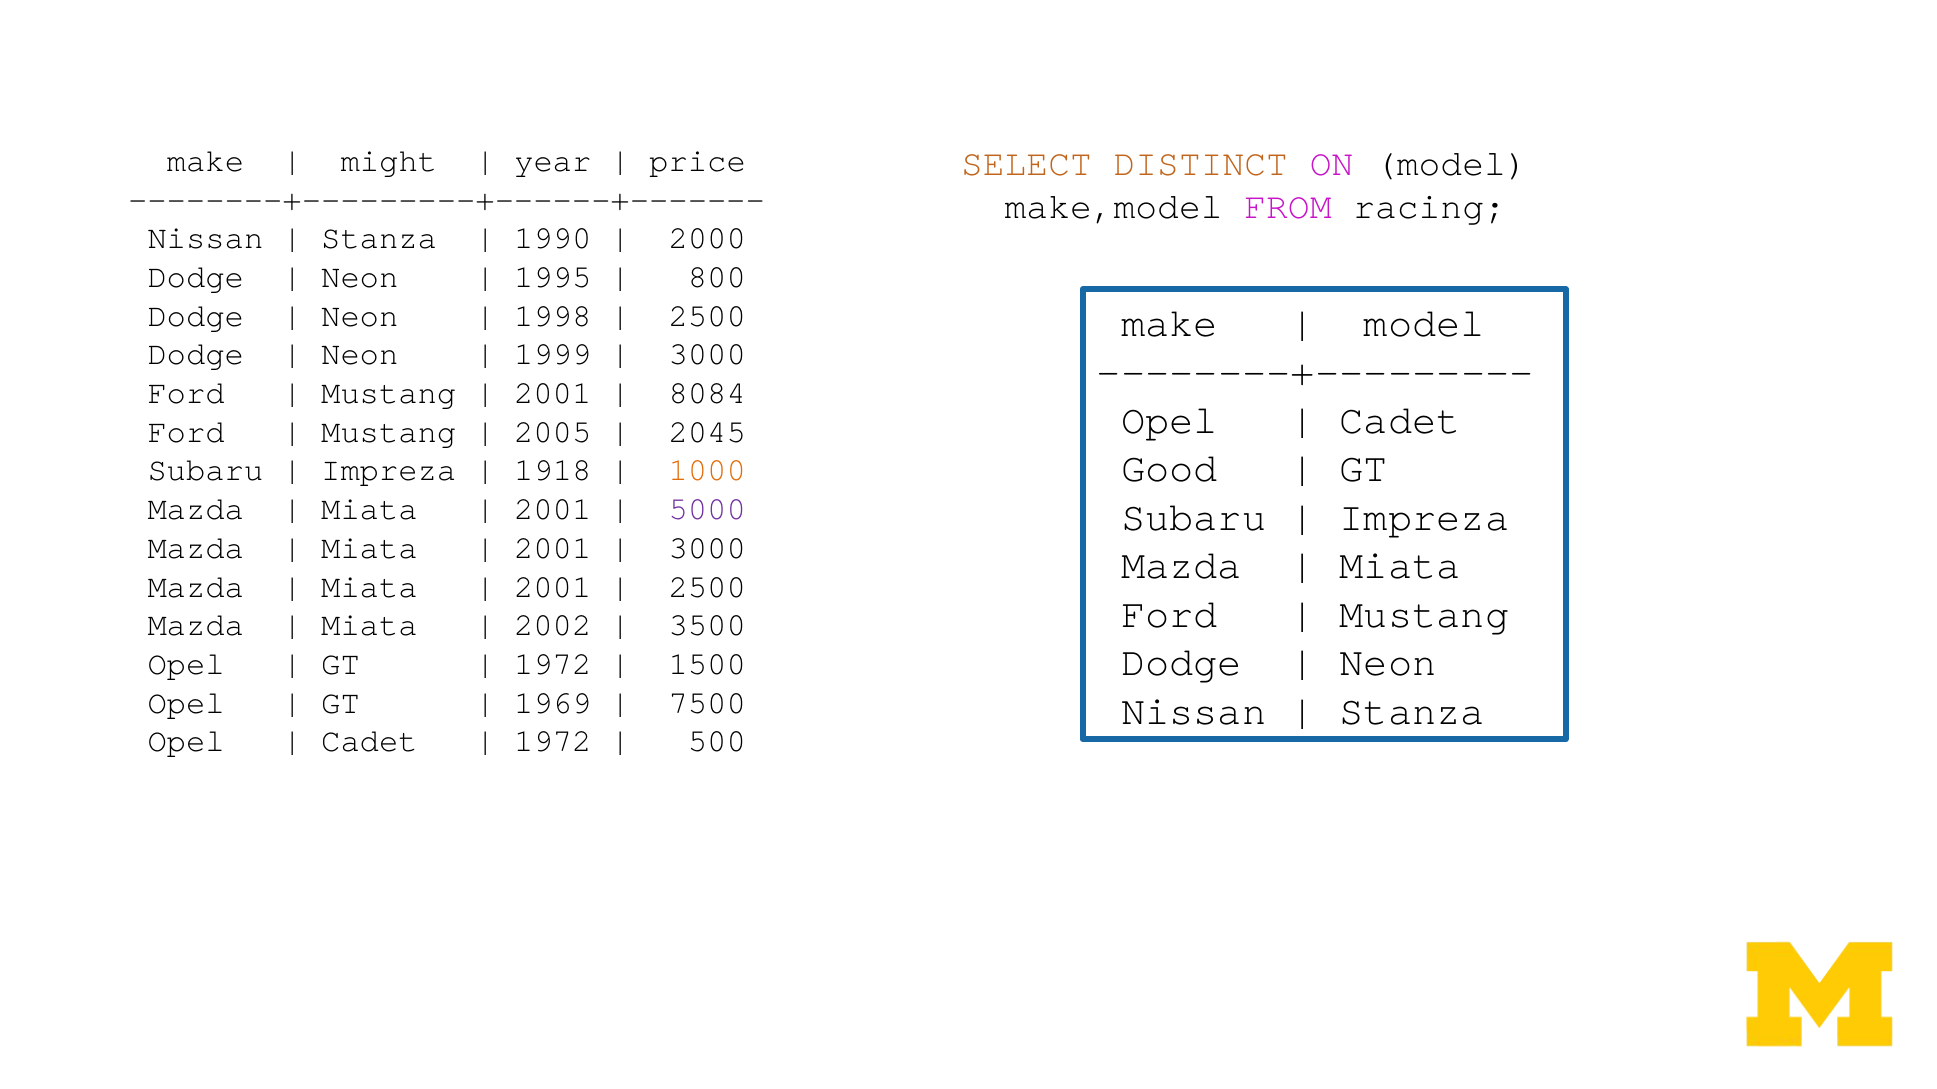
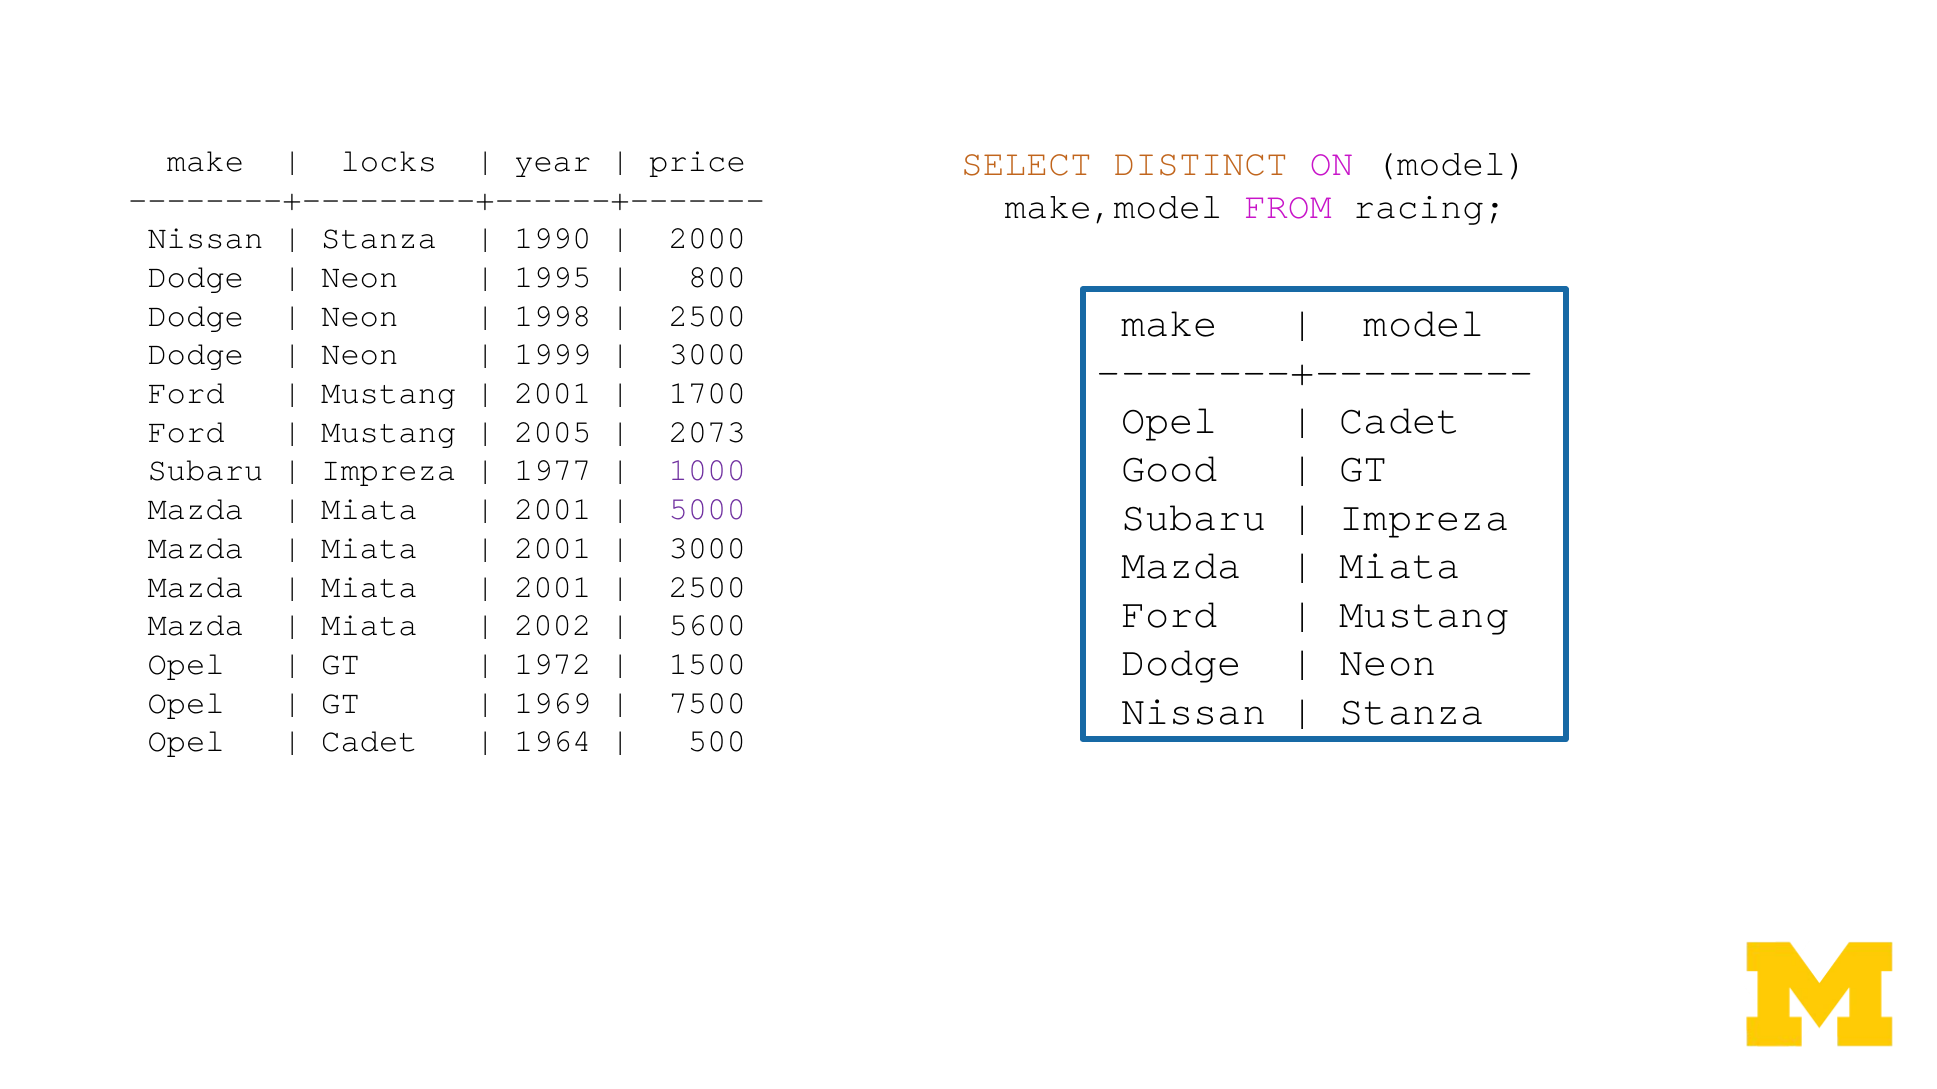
might: might -> locks
8084: 8084 -> 1700
2045: 2045 -> 2073
1918: 1918 -> 1977
1000 colour: orange -> purple
3500: 3500 -> 5600
1972 at (553, 742): 1972 -> 1964
